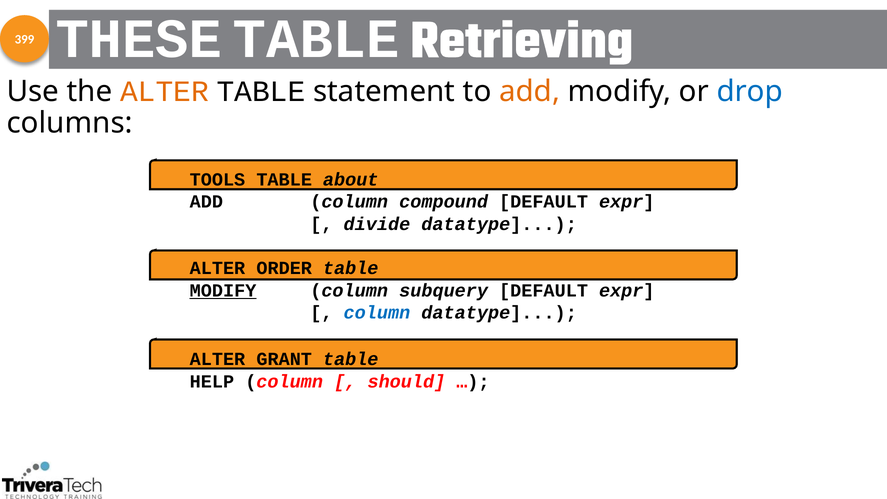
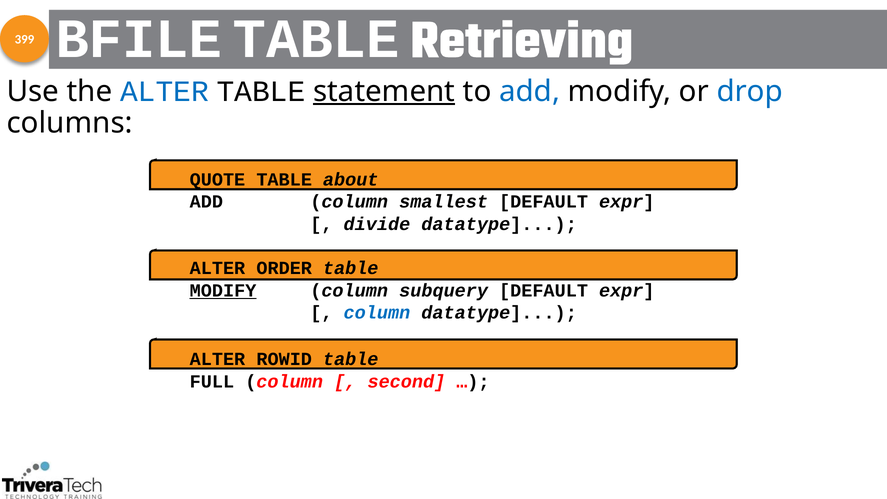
THESE: THESE -> BFILE
ALTER at (165, 91) colour: orange -> blue
statement underline: none -> present
add at (530, 91) colour: orange -> blue
TOOLS: TOOLS -> QUOTE
compound: compound -> smallest
GRANT: GRANT -> ROWID
HELP: HELP -> FULL
should: should -> second
